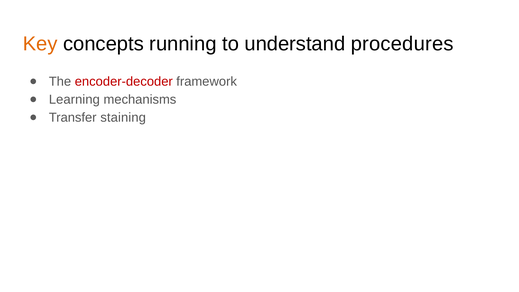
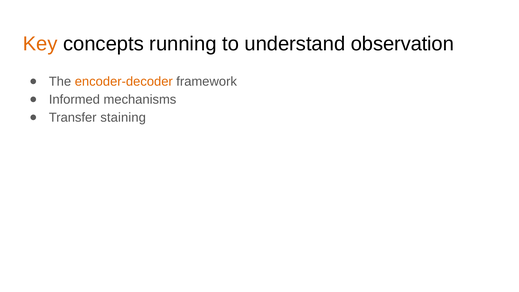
procedures: procedures -> observation
encoder-decoder colour: red -> orange
Learning: Learning -> Informed
